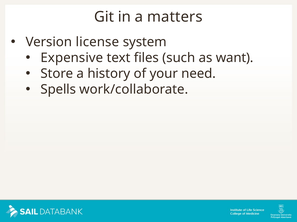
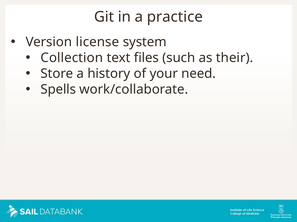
matters: matters -> practice
Expensive: Expensive -> Collection
want: want -> their
